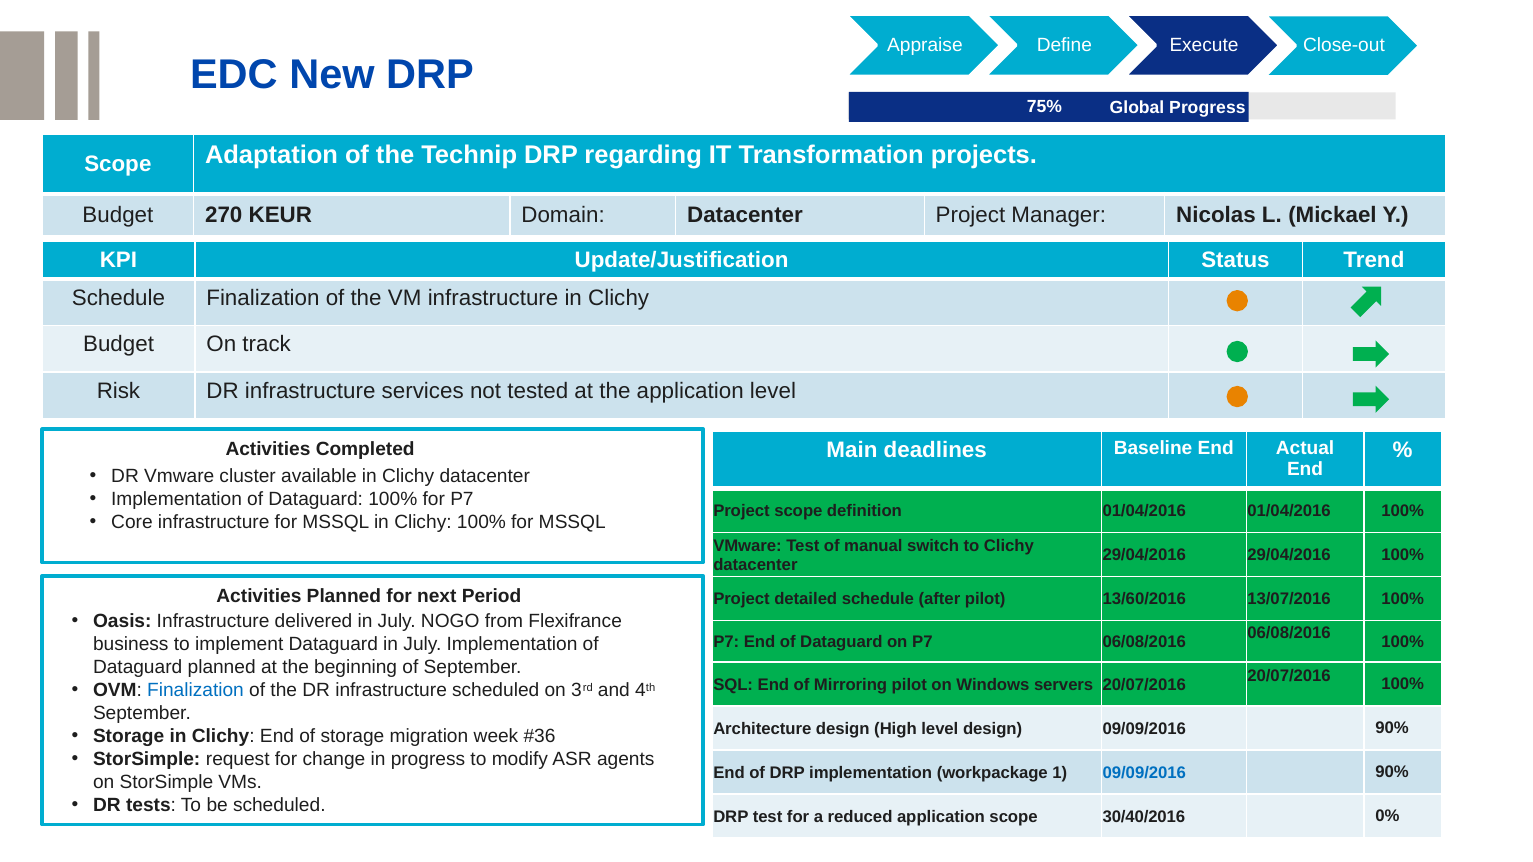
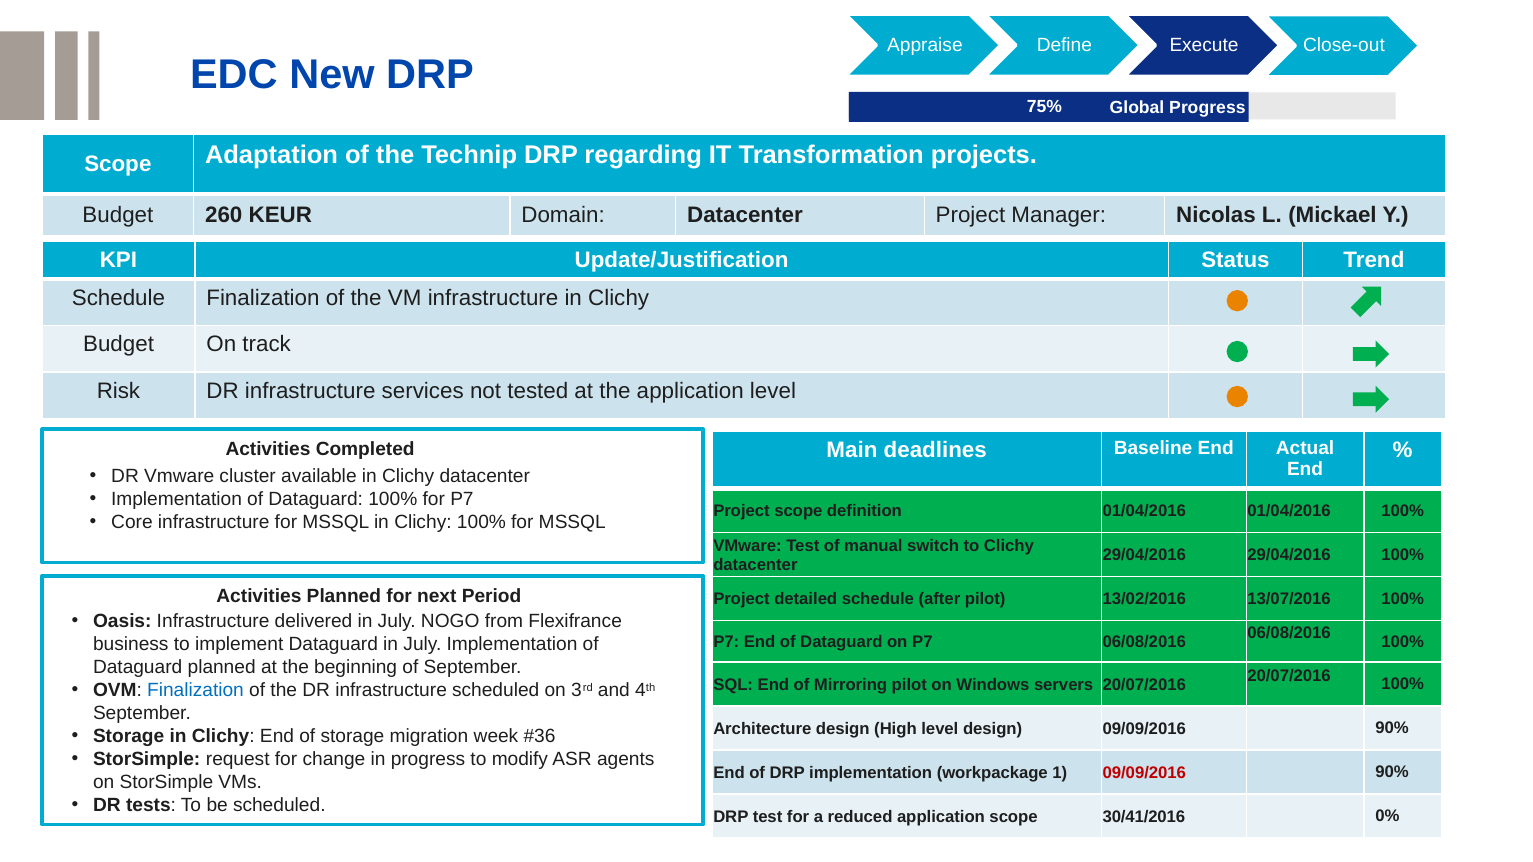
270: 270 -> 260
13/60/2016: 13/60/2016 -> 13/02/2016
09/09/2016 at (1144, 773) colour: blue -> red
30/40/2016: 30/40/2016 -> 30/41/2016
